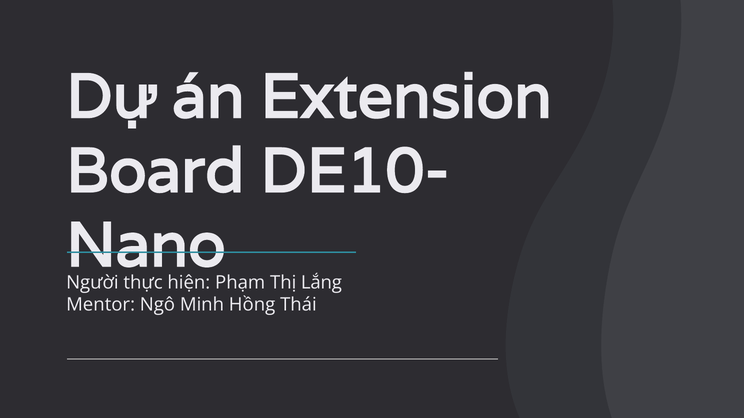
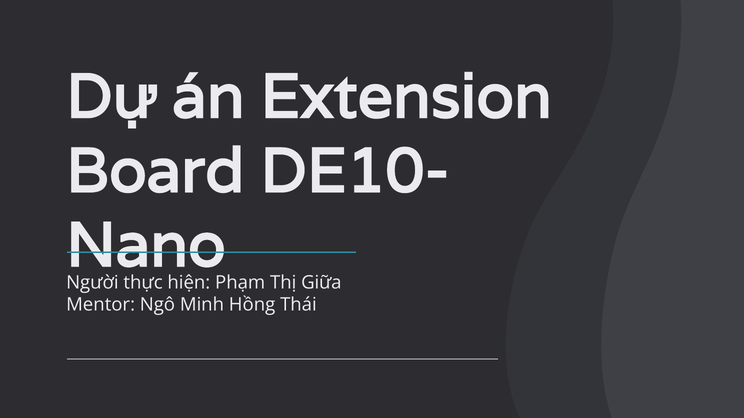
Lắng: Lắng -> Giữa
